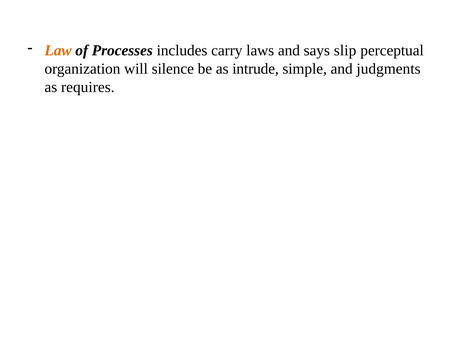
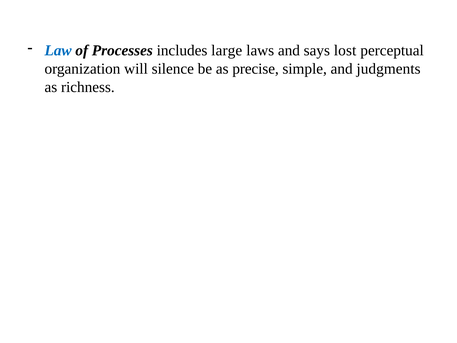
Law colour: orange -> blue
carry: carry -> large
slip: slip -> lost
intrude: intrude -> precise
requires: requires -> richness
